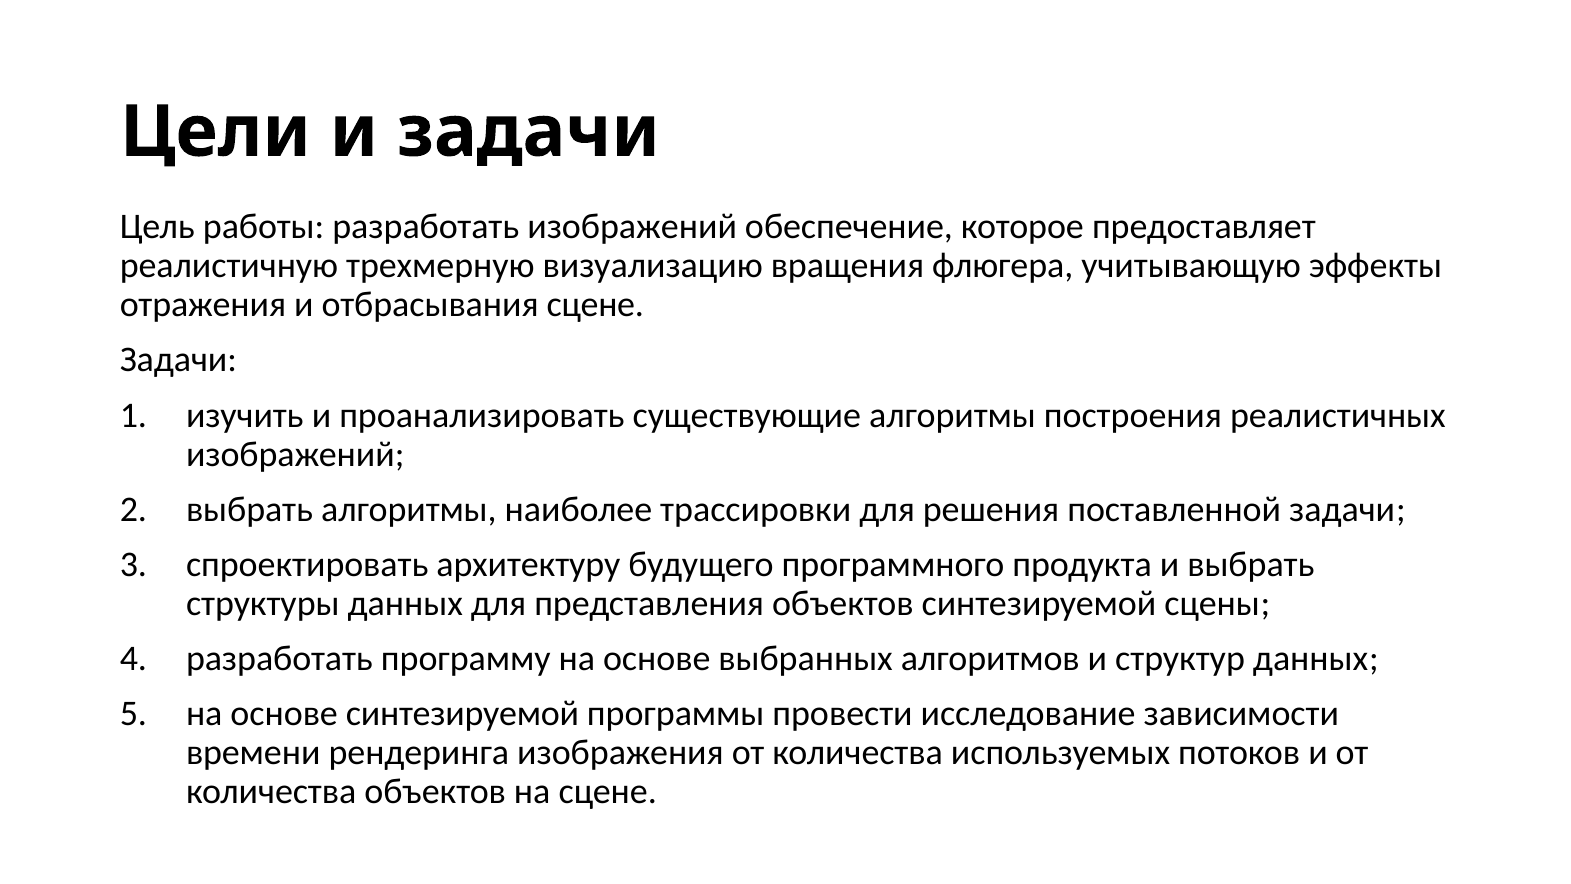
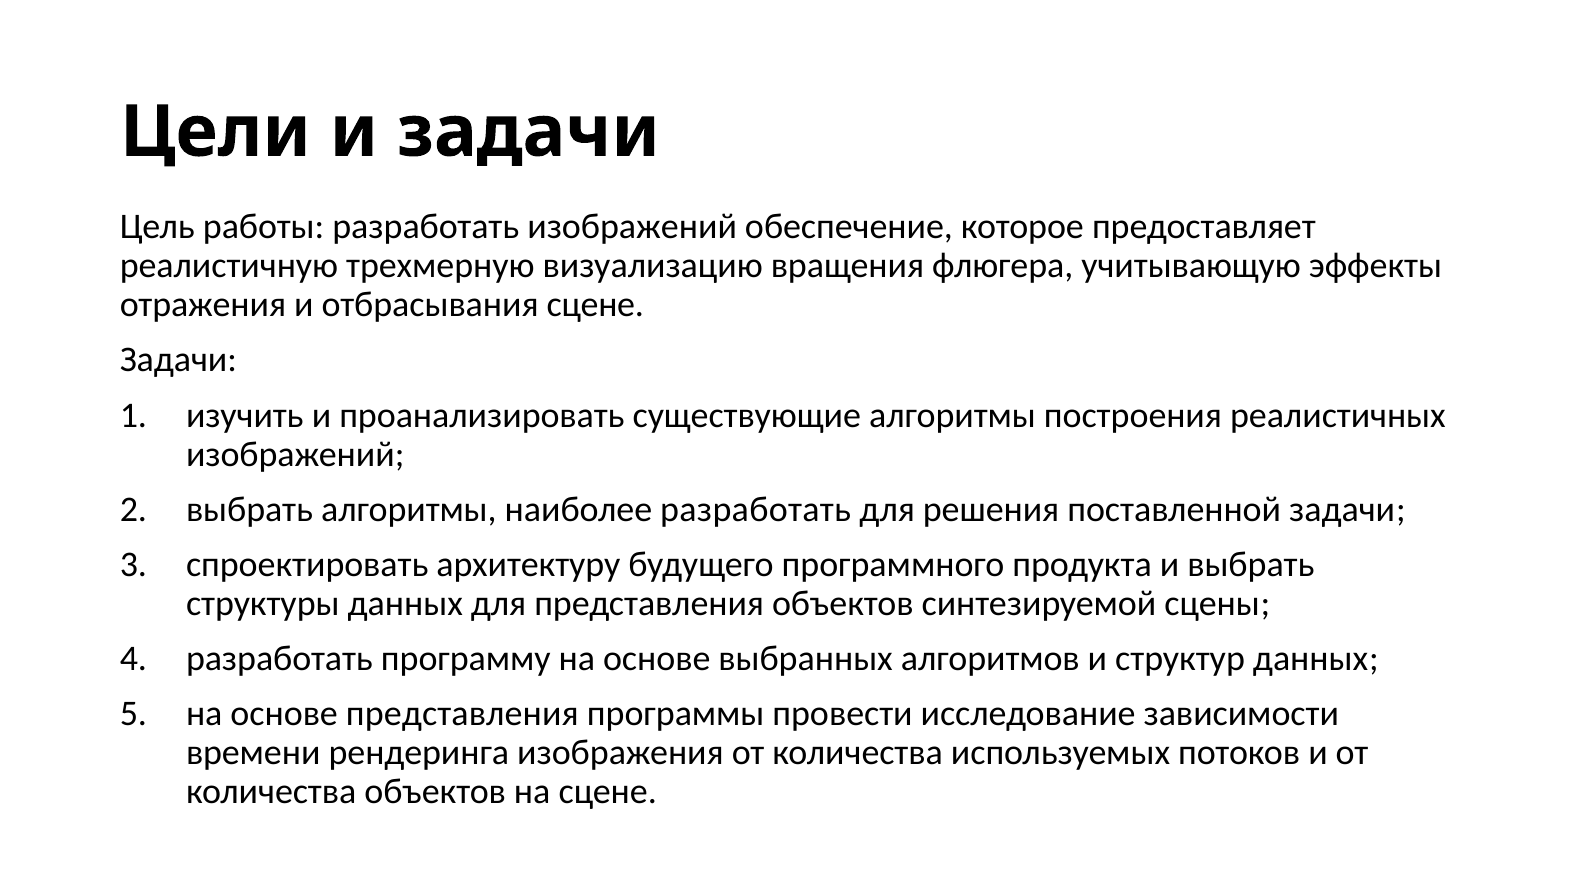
наиболее трассировки: трассировки -> разработать
основе синтезируемой: синтезируемой -> представления
